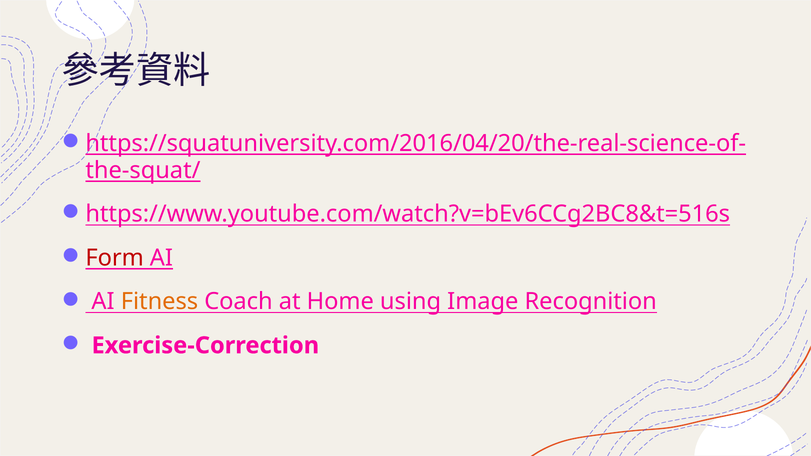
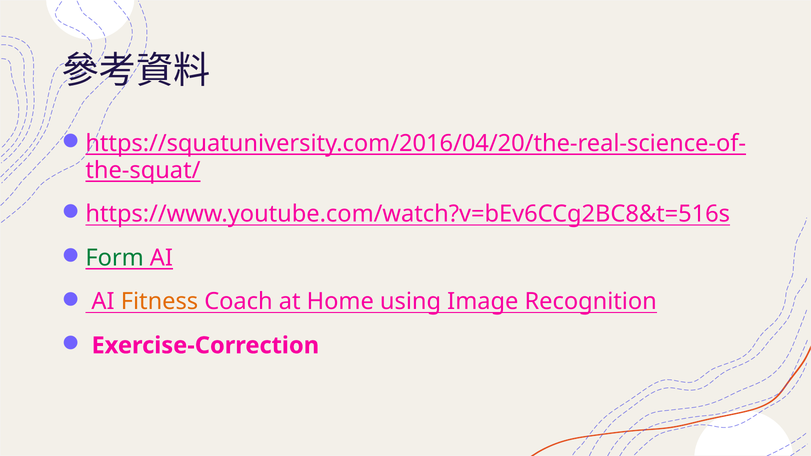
Form colour: red -> green
